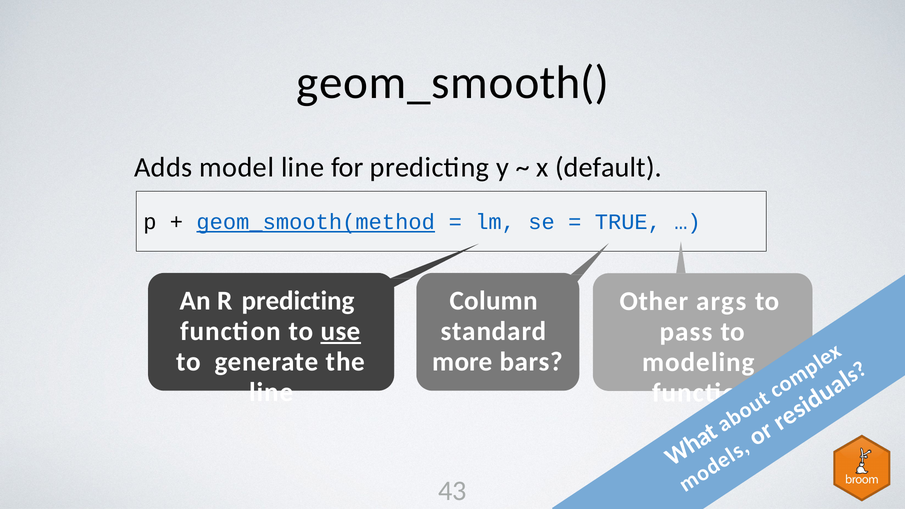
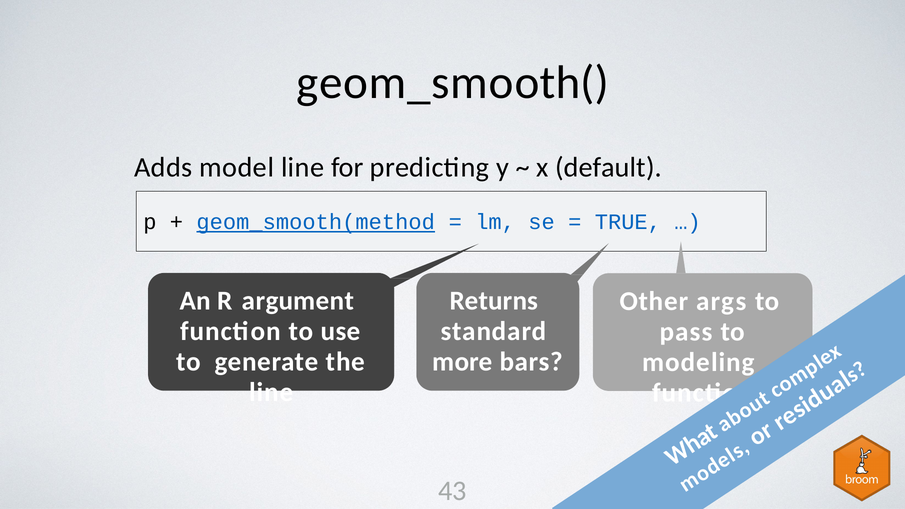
R predicting: predicting -> argument
Column: Column -> Returns
use underline: present -> none
